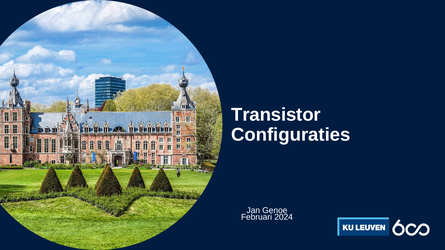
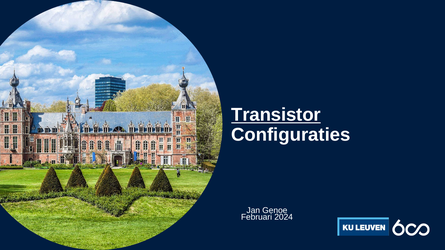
Transistor underline: none -> present
